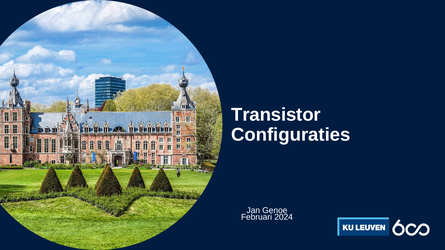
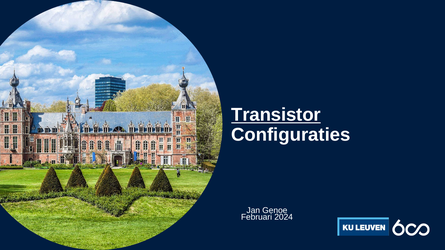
Transistor underline: none -> present
